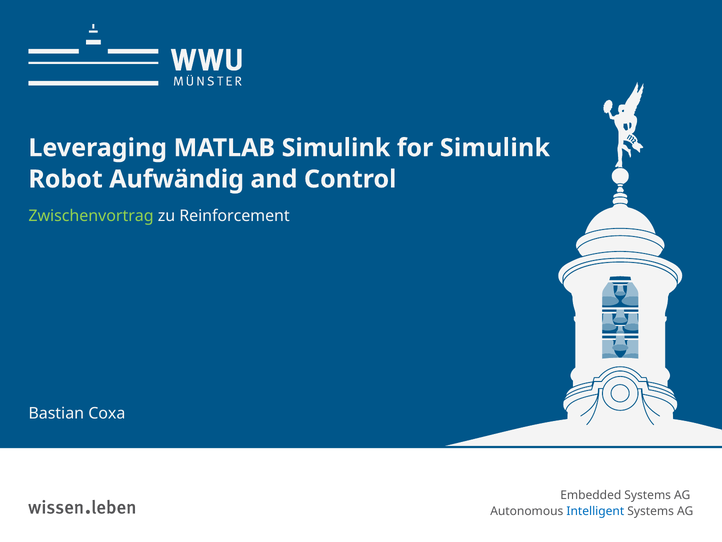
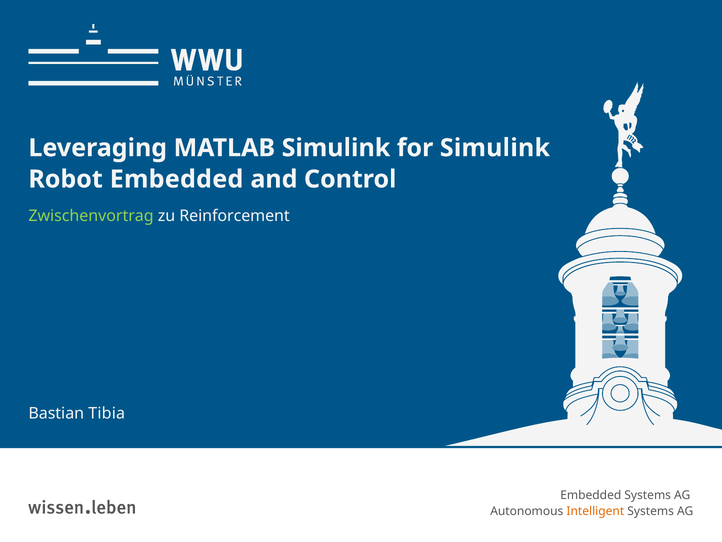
Robot Aufwändig: Aufwändig -> Embedded
Coxa: Coxa -> Tibia
Intelligent colour: blue -> orange
